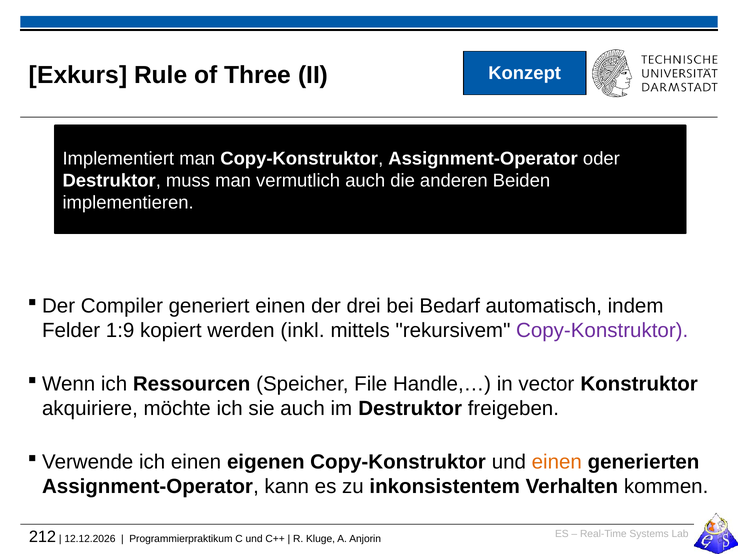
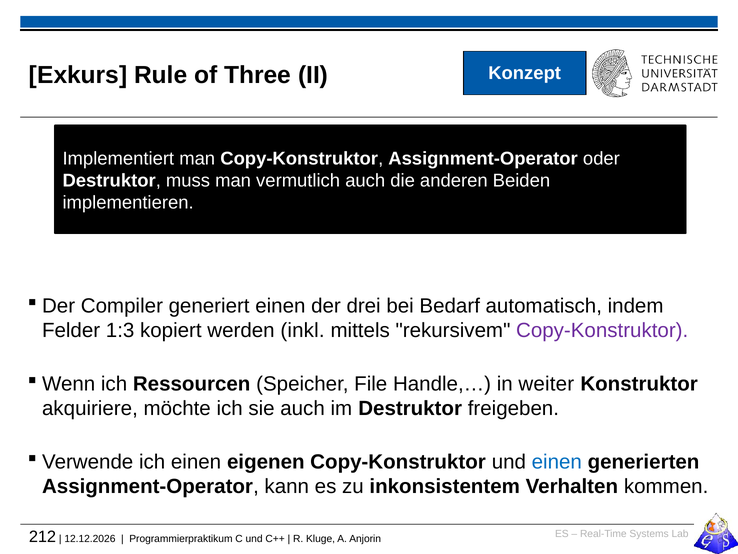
1:9: 1:9 -> 1:3
vector: vector -> weiter
einen at (557, 462) colour: orange -> blue
